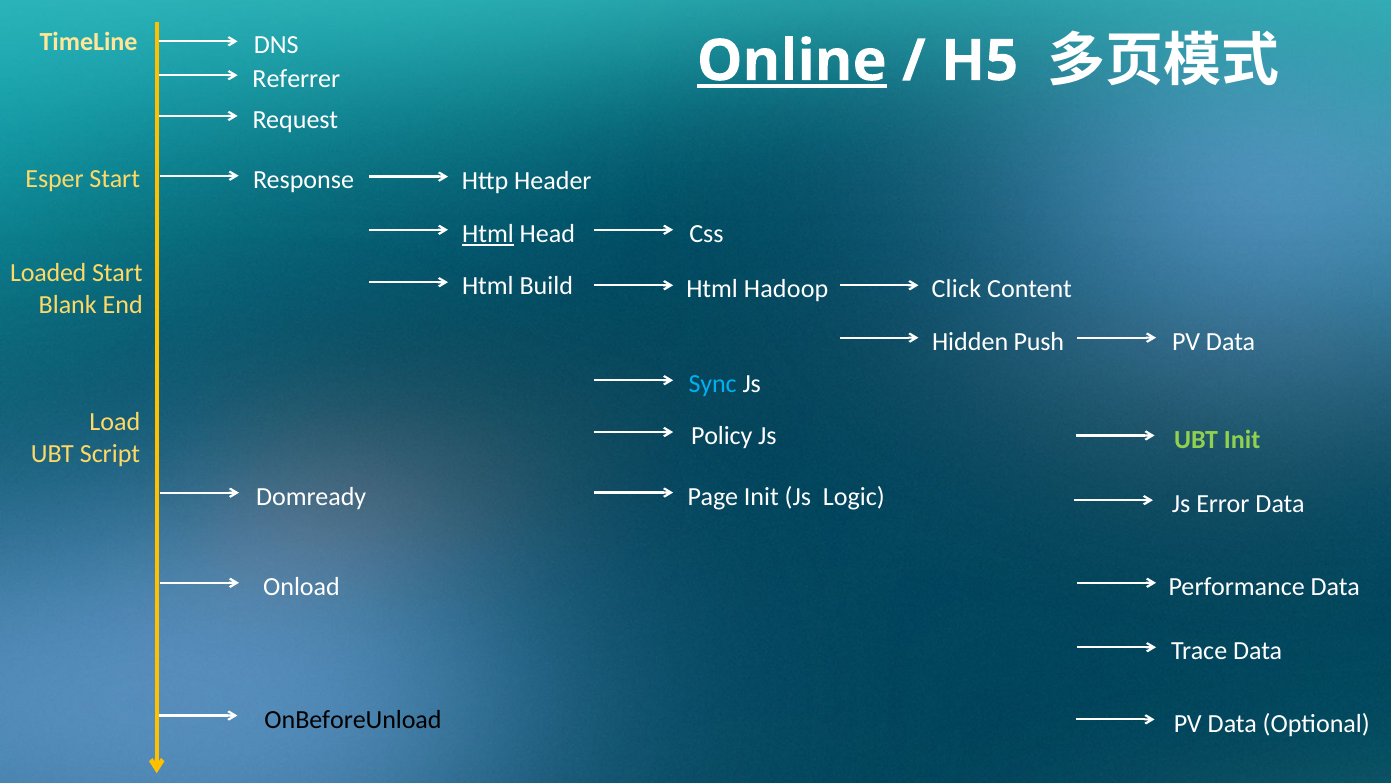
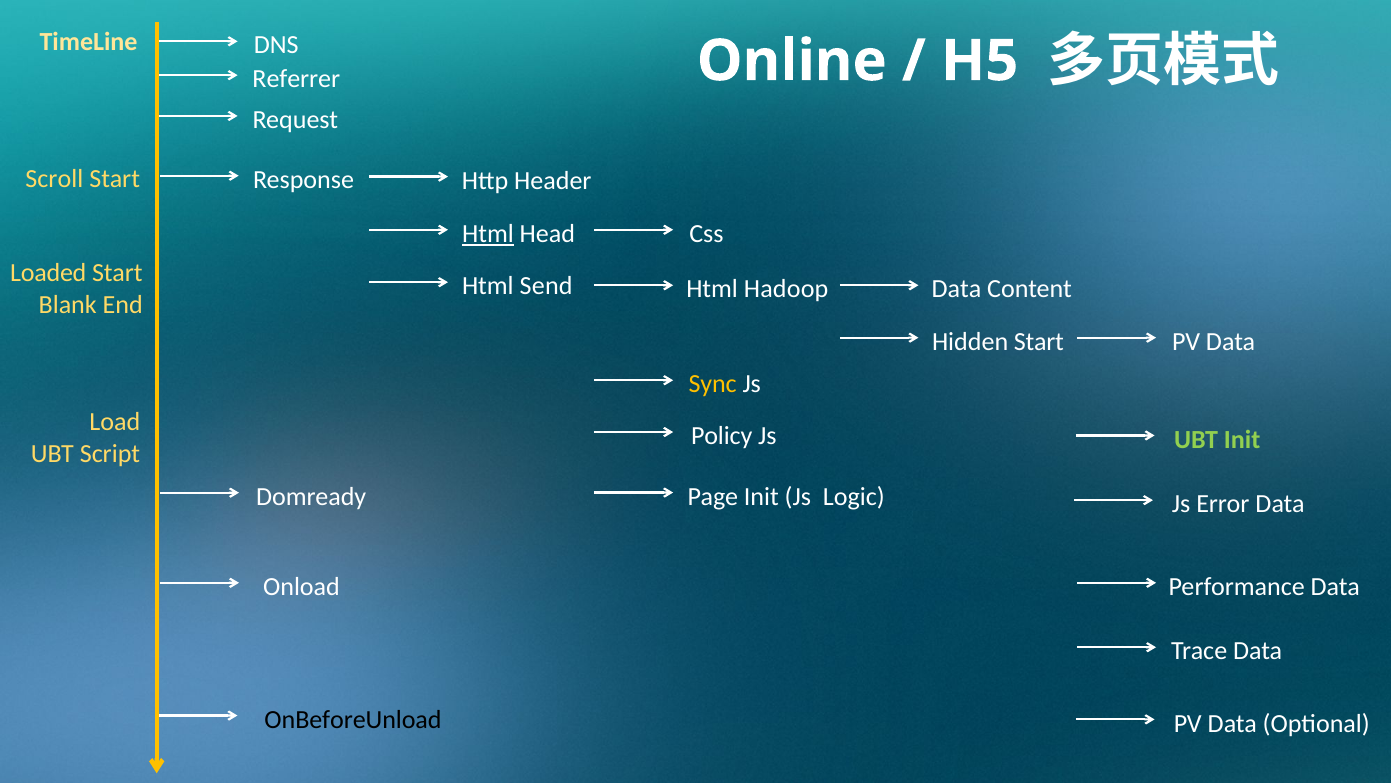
Online underline: present -> none
Esper: Esper -> Scroll
Build: Build -> Send
Click at (956, 289): Click -> Data
Hidden Push: Push -> Start
Sync colour: light blue -> yellow
